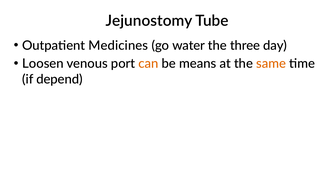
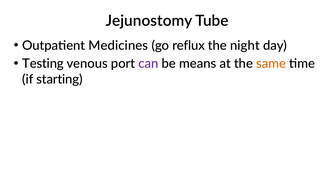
water: water -> reflux
three: three -> night
Loosen: Loosen -> Testing
can colour: orange -> purple
depend: depend -> starting
